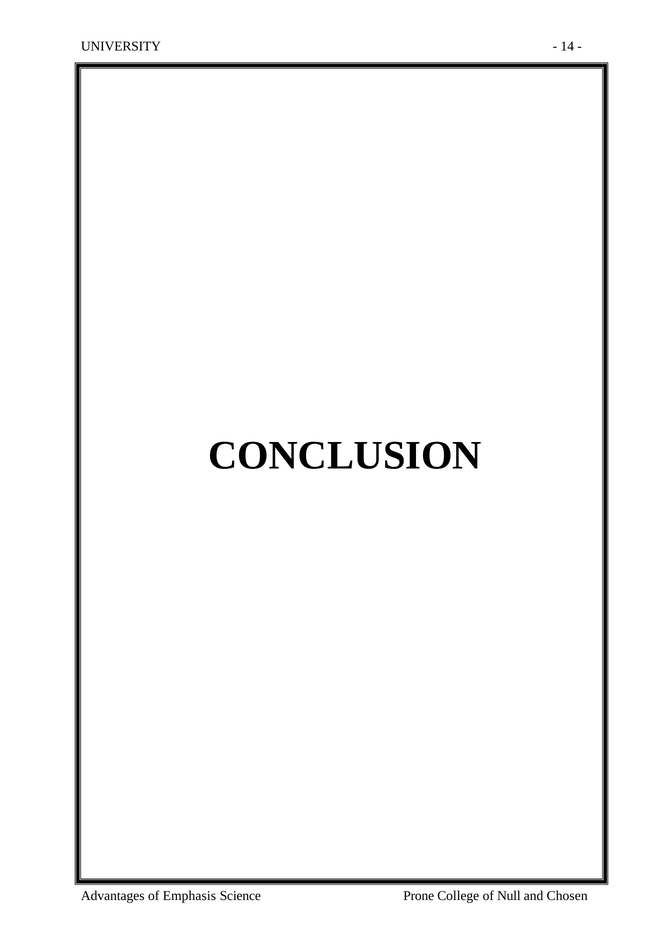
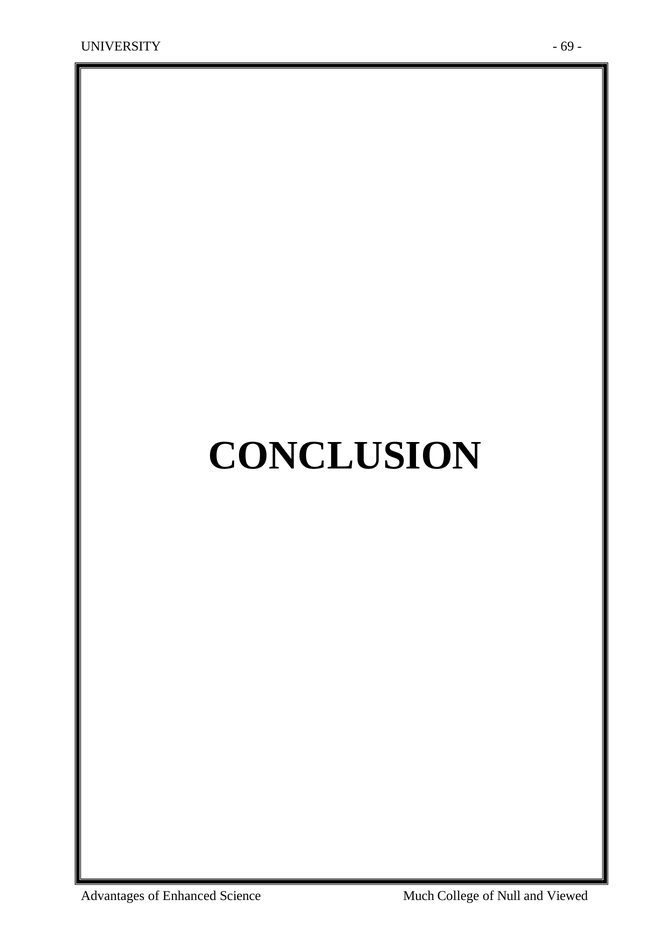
14: 14 -> 69
Emphasis: Emphasis -> Enhanced
Prone: Prone -> Much
Chosen: Chosen -> Viewed
